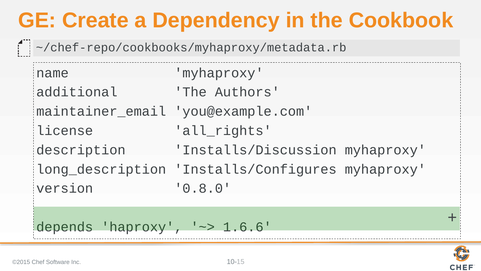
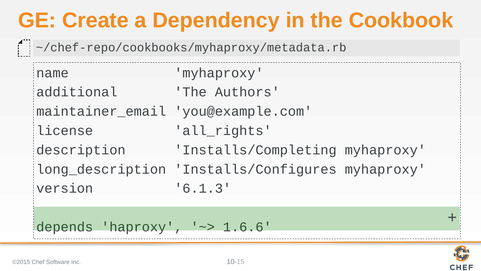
Installs/Discussion: Installs/Discussion -> Installs/Completing
0.8.0: 0.8.0 -> 6.1.3
